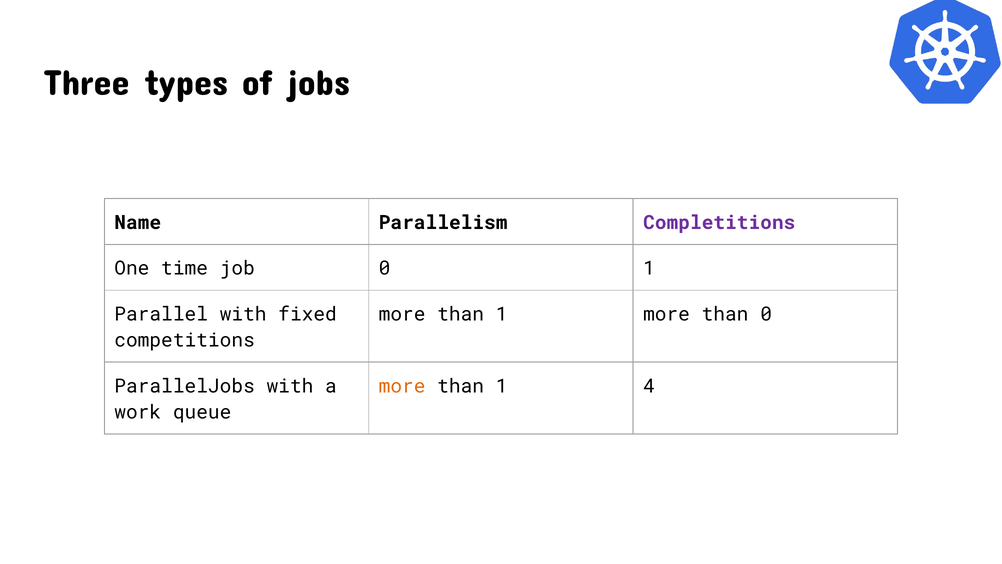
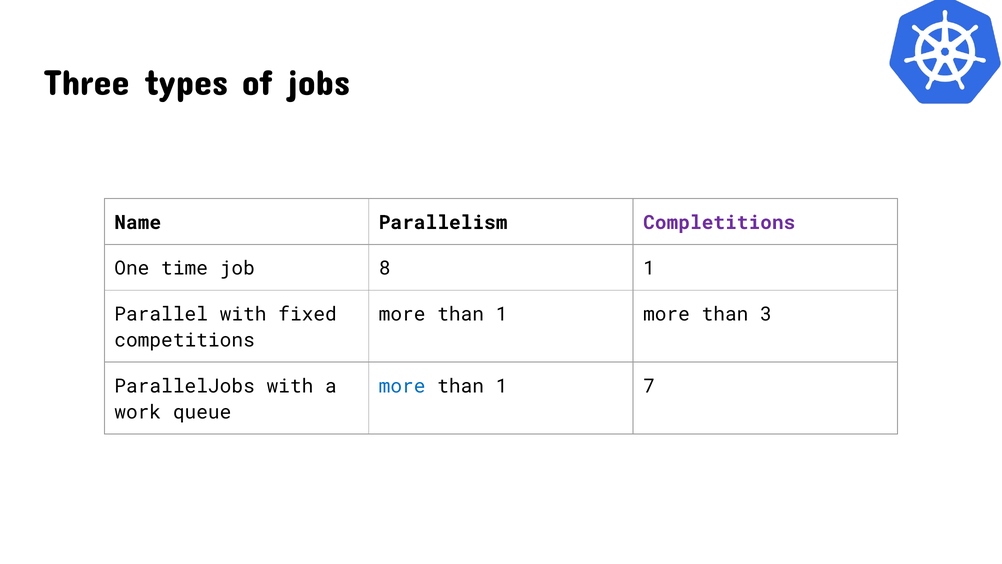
job 0: 0 -> 8
than 0: 0 -> 3
more at (402, 386) colour: orange -> blue
4: 4 -> 7
